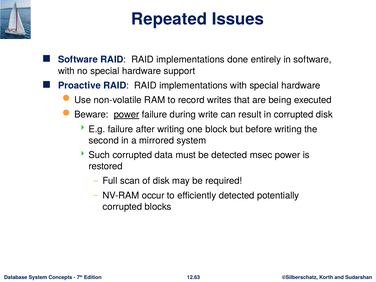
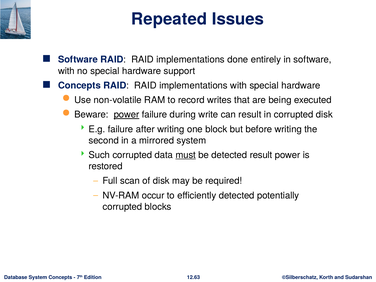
Proactive at (79, 85): Proactive -> Concepts
must underline: none -> present
detected msec: msec -> result
